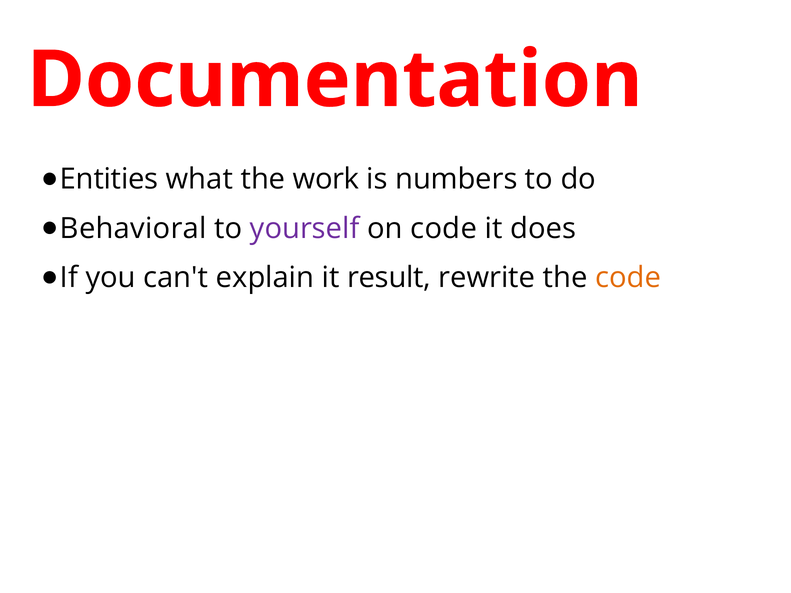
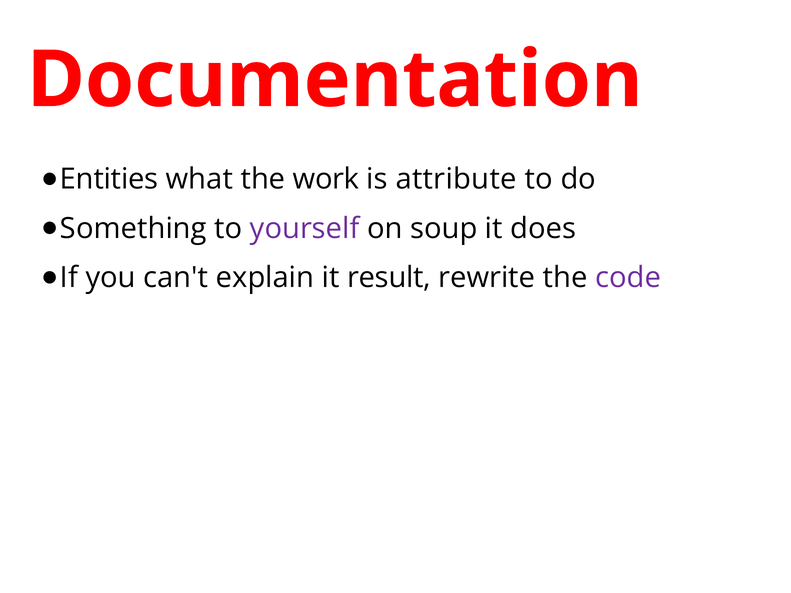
numbers: numbers -> attribute
Behavioral: Behavioral -> Something
on code: code -> soup
code at (628, 278) colour: orange -> purple
